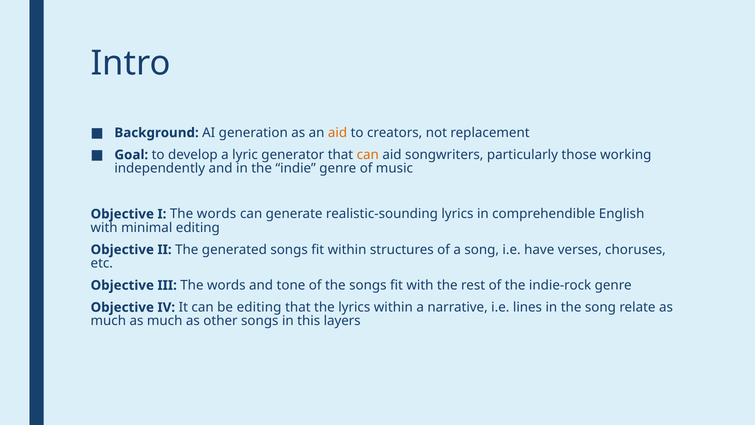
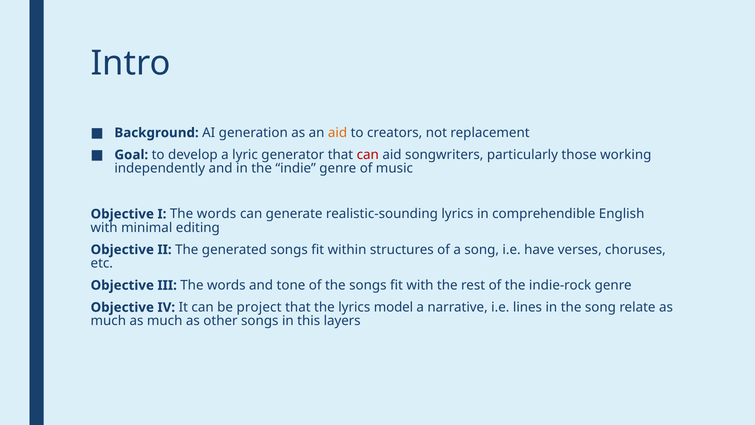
can at (368, 155) colour: orange -> red
be editing: editing -> project
lyrics within: within -> model
